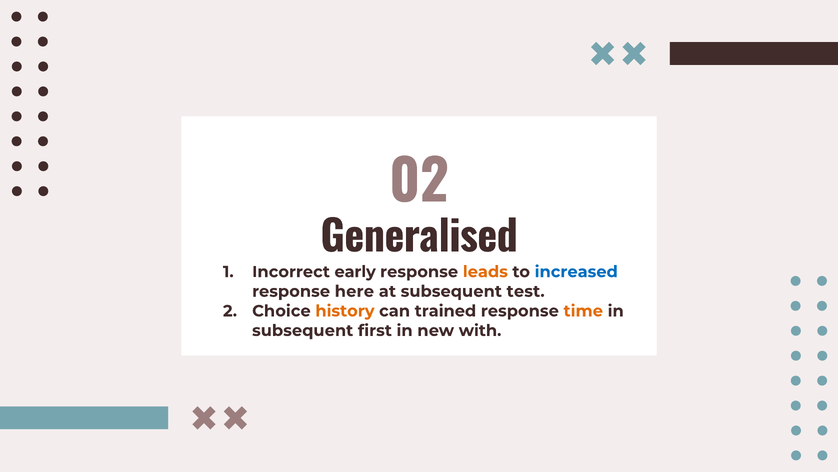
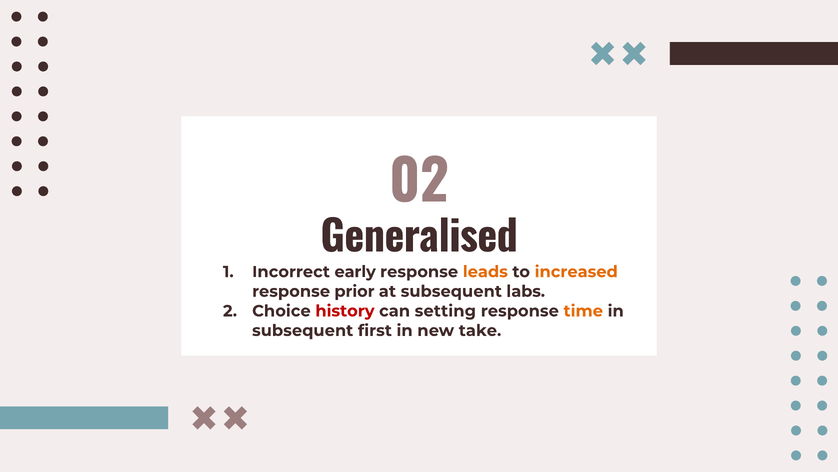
increased colour: blue -> orange
here: here -> prior
test: test -> labs
history colour: orange -> red
trained: trained -> setting
with: with -> take
